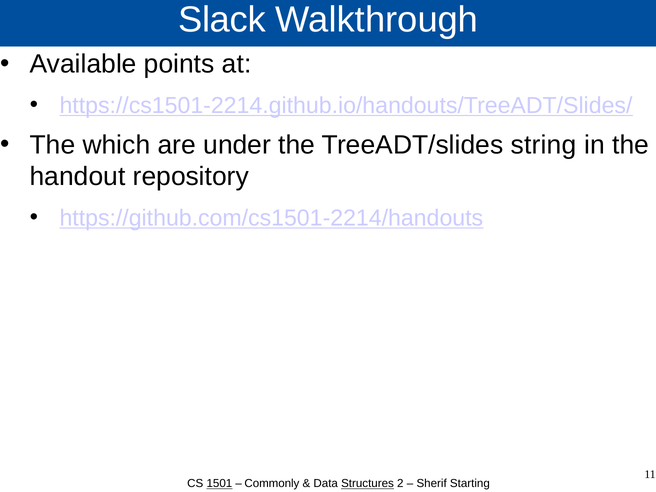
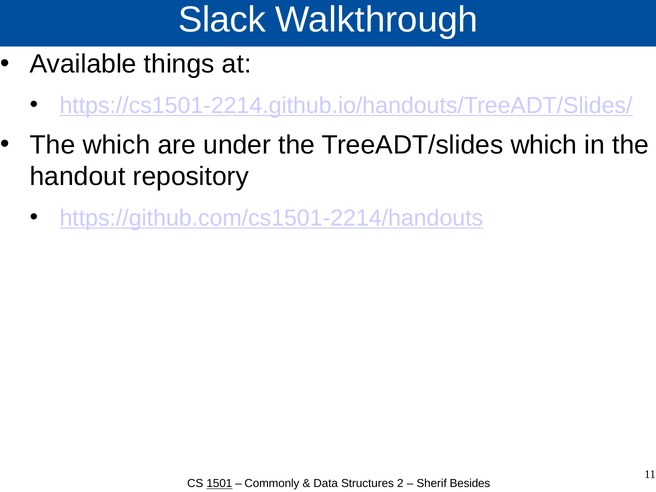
points: points -> things
TreeADT/slides string: string -> which
Structures underline: present -> none
Starting: Starting -> Besides
